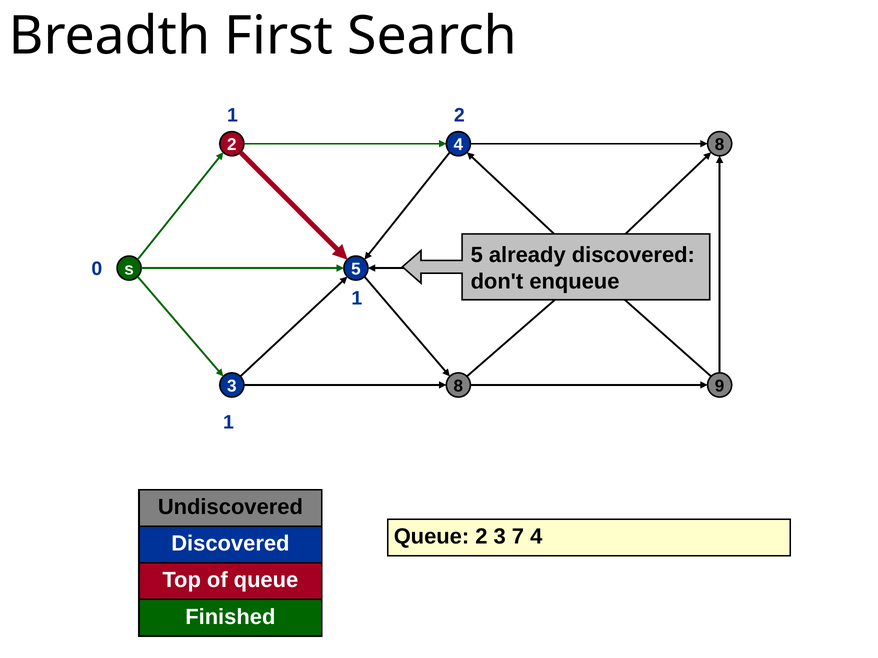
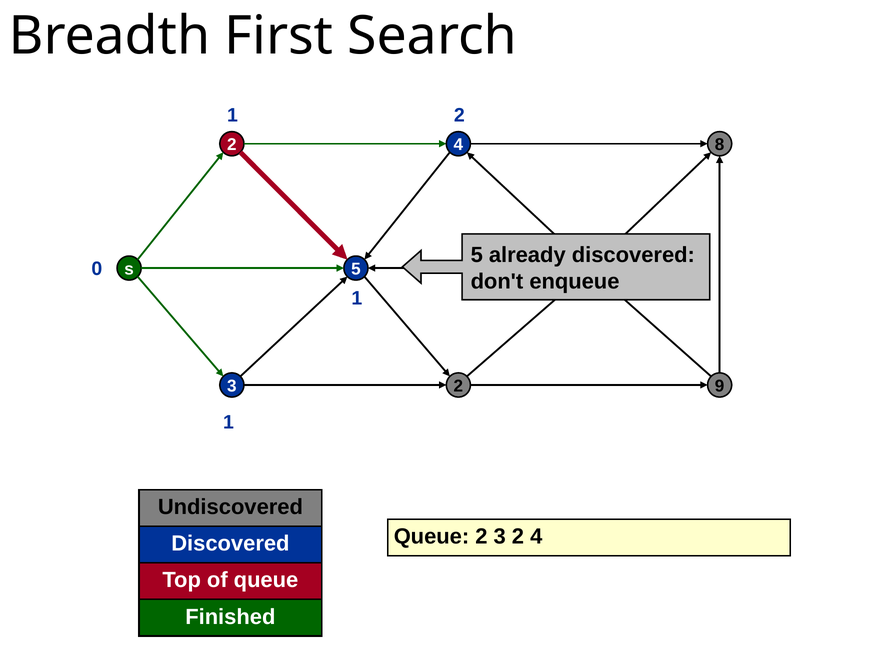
8 at (458, 386): 8 -> 2
2 3 7: 7 -> 2
